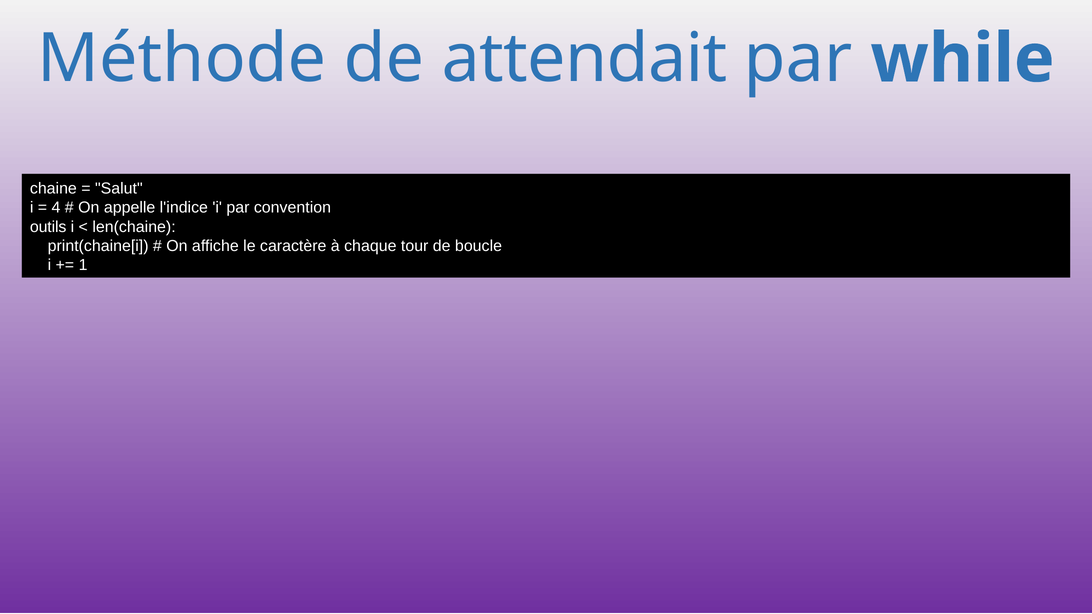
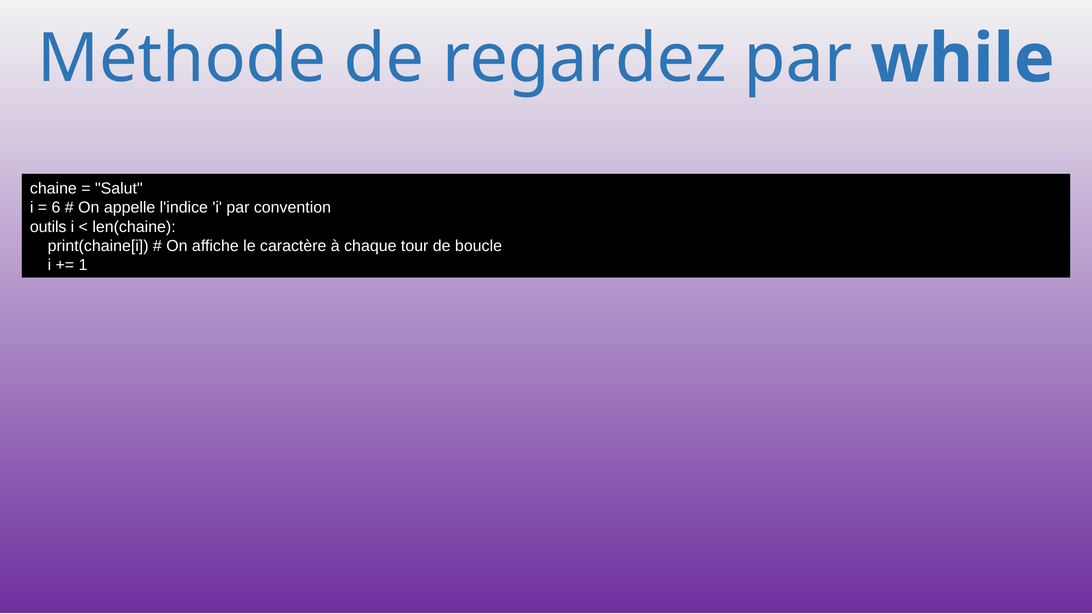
attendait: attendait -> regardez
4: 4 -> 6
